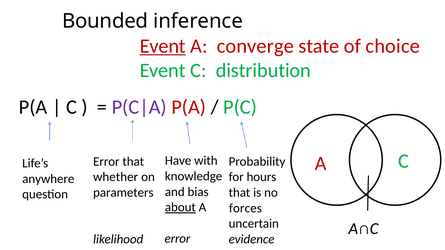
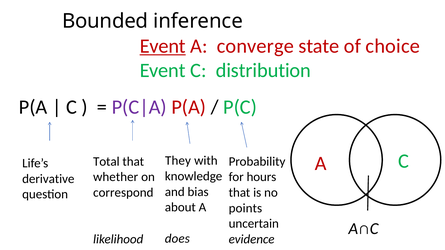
Have: Have -> They
Error at (106, 162): Error -> Total
anywhere: anywhere -> derivative
parameters: parameters -> correspond
about underline: present -> none
forces: forces -> points
error at (177, 239): error -> does
